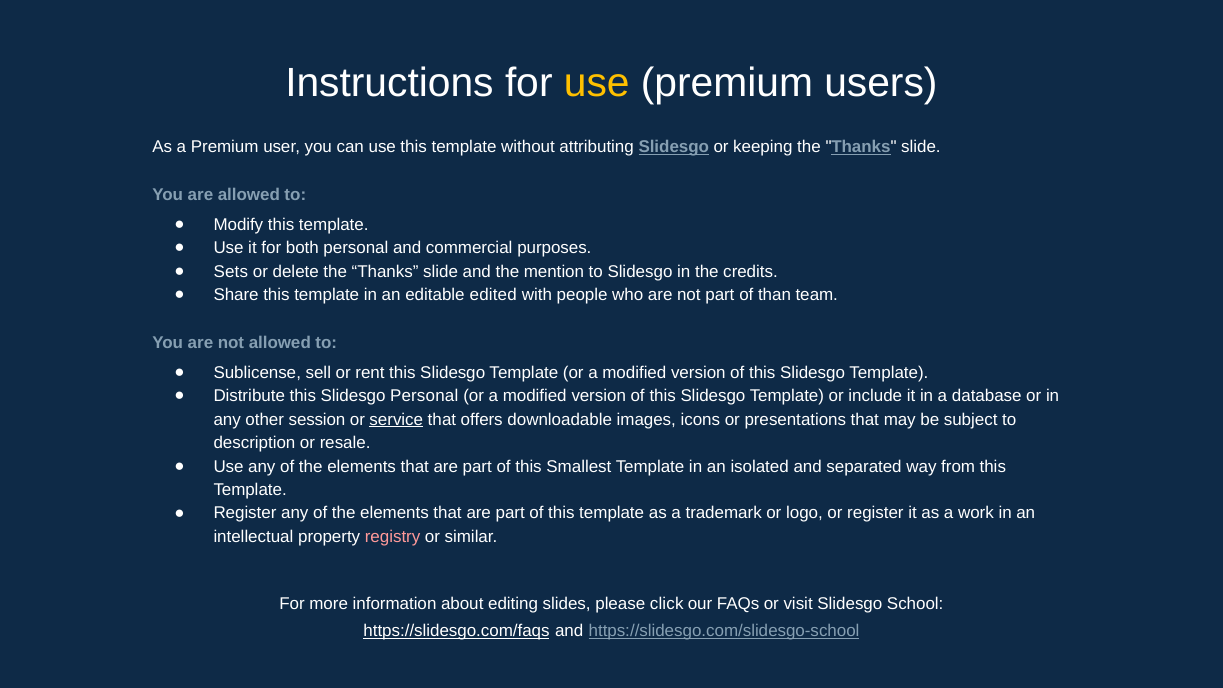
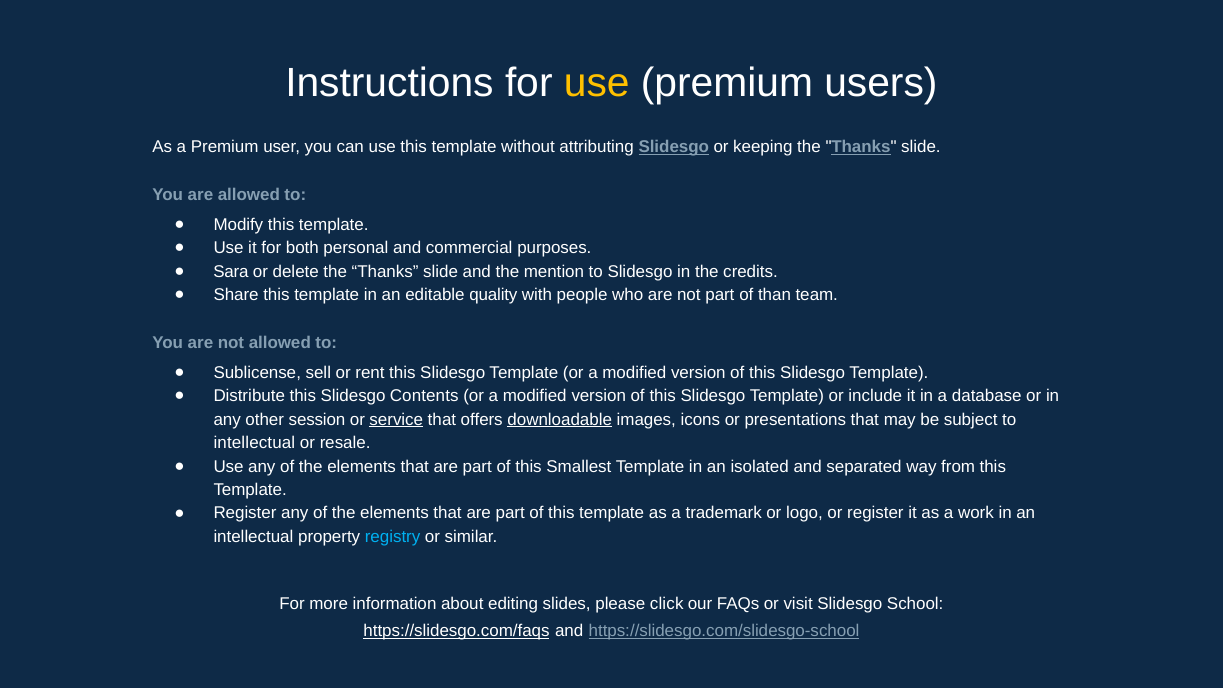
Sets: Sets -> Sara
edited: edited -> quality
Slidesgo Personal: Personal -> Contents
downloadable underline: none -> present
description at (254, 443): description -> intellectual
registry colour: pink -> light blue
